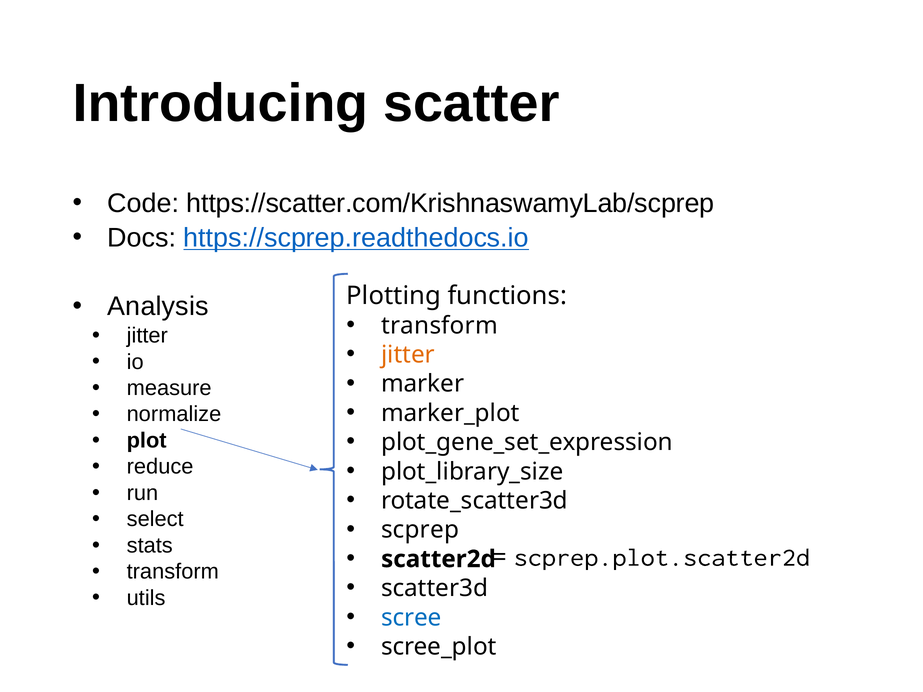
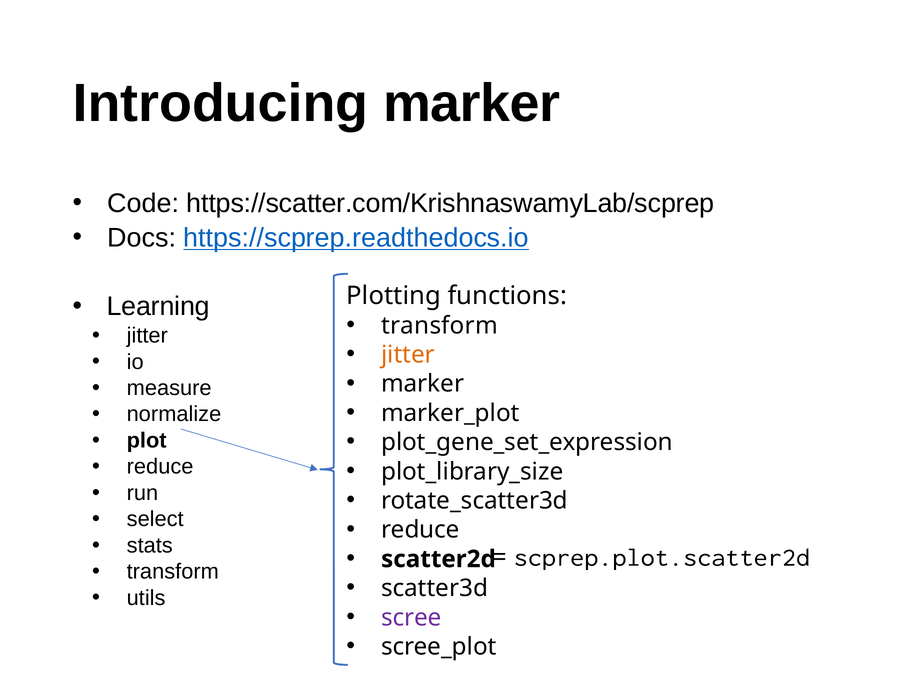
Introducing scatter: scatter -> marker
Analysis: Analysis -> Learning
scprep at (420, 530): scprep -> reduce
scree colour: blue -> purple
